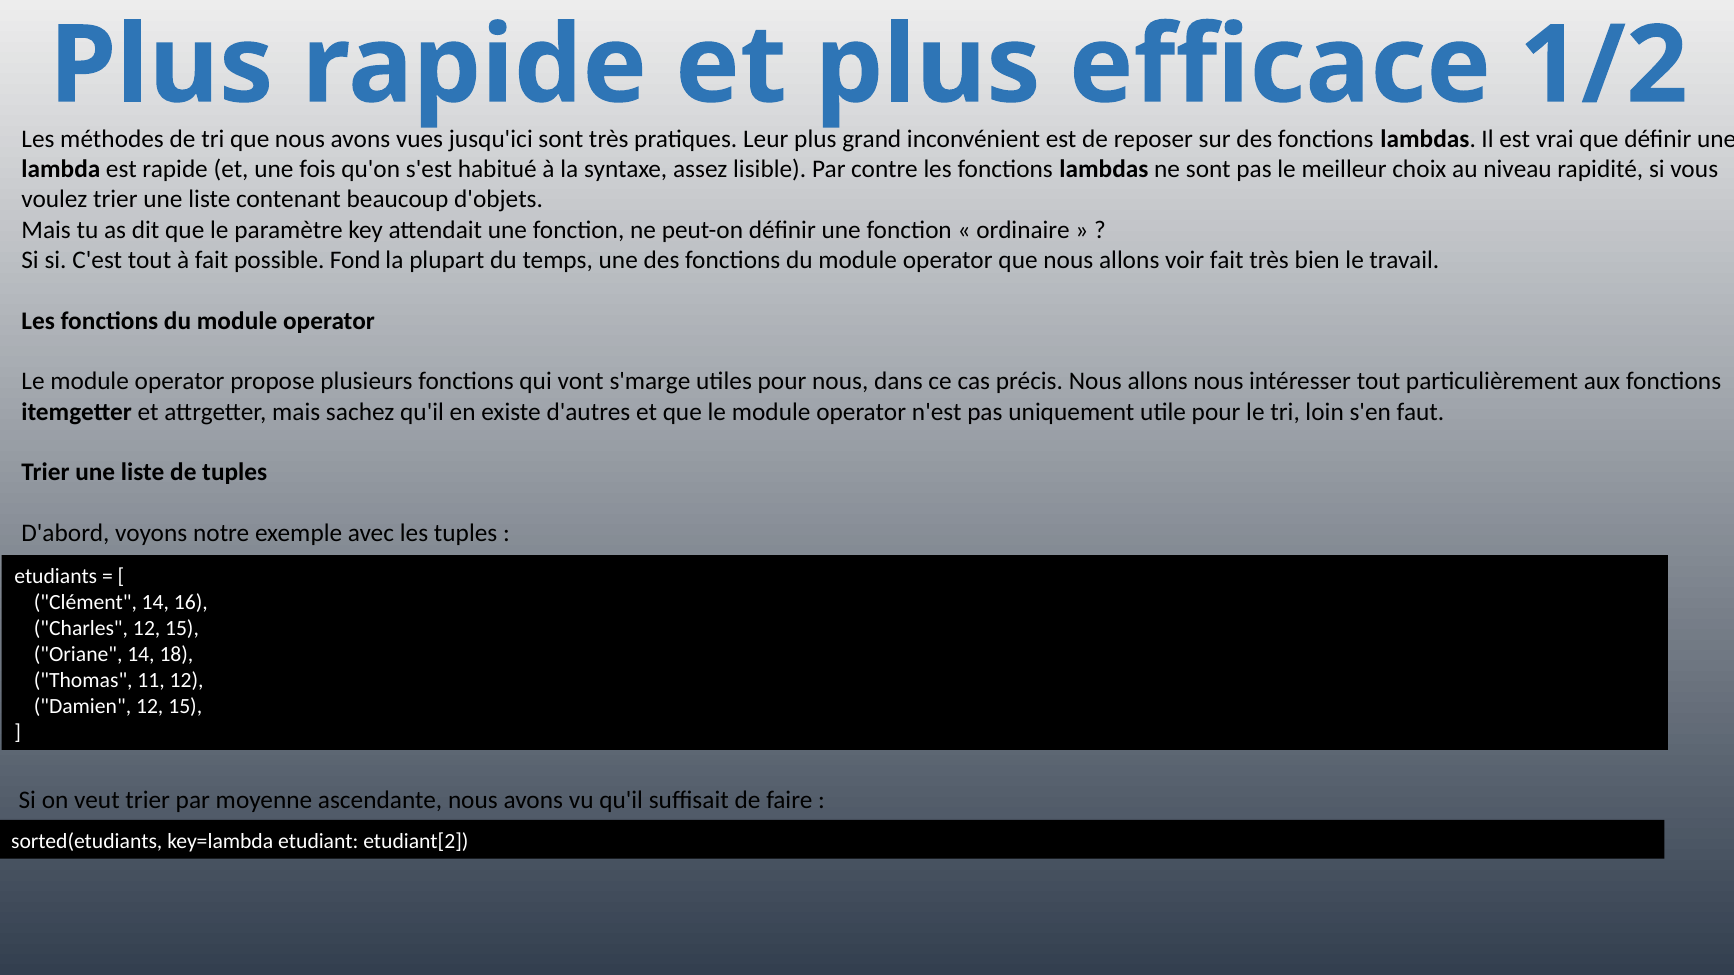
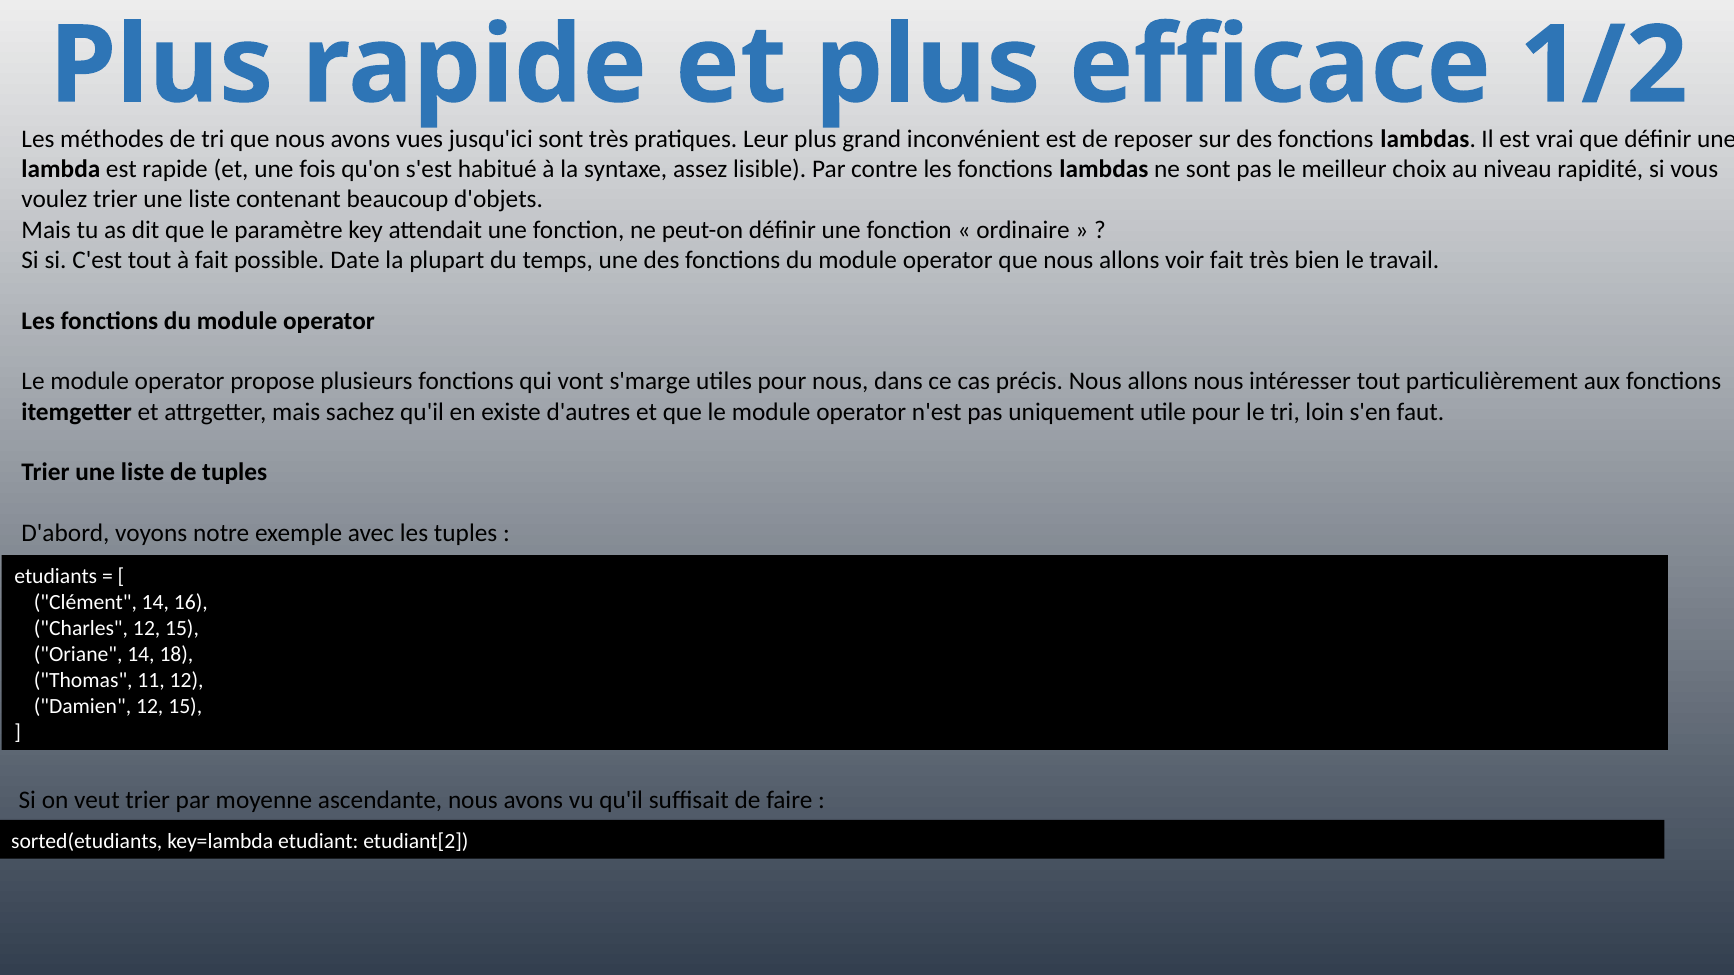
Fond: Fond -> Date
